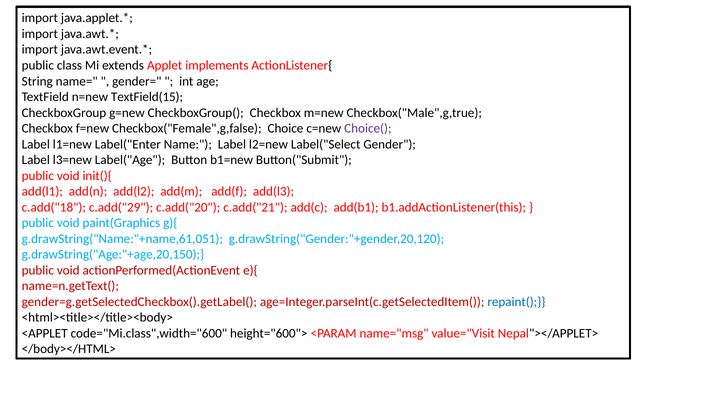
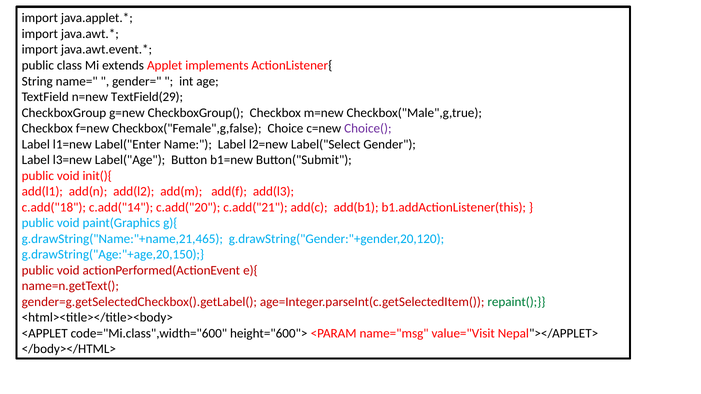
TextField(15: TextField(15 -> TextField(29
c.add("29: c.add("29 -> c.add("14
g.drawString("Name:"+name,61,051: g.drawString("Name:"+name,61,051 -> g.drawString("Name:"+name,21,465
repaint( colour: blue -> green
